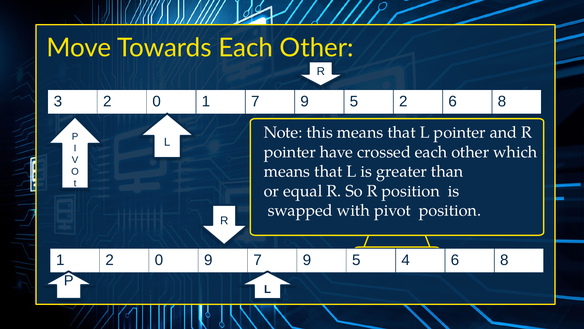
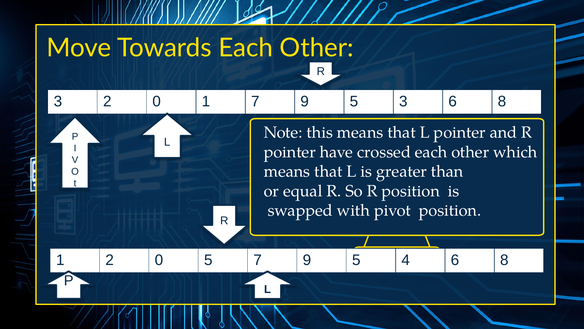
5 2: 2 -> 3
0 9: 9 -> 5
